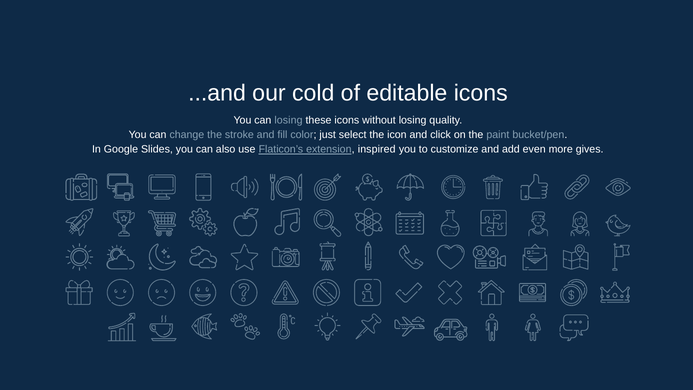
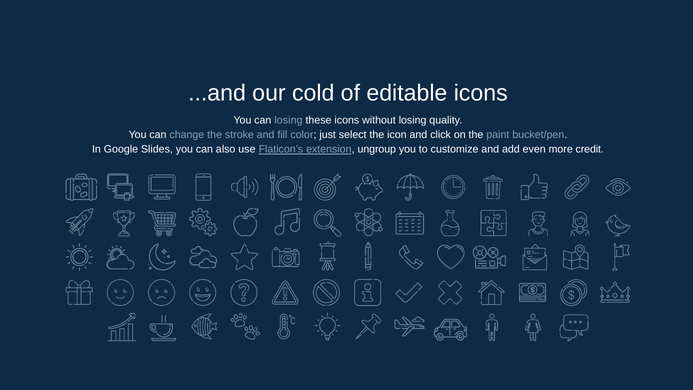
inspired: inspired -> ungroup
gives: gives -> credit
